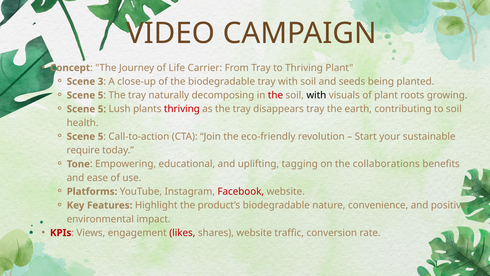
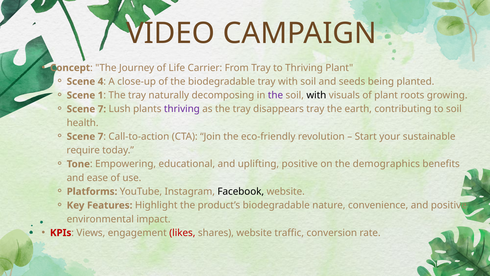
3: 3 -> 4
5 at (101, 95): 5 -> 1
the at (275, 95) colour: red -> purple
5 at (102, 109): 5 -> 7
thriving at (182, 109) colour: red -> purple
5 at (101, 136): 5 -> 7
uplifting tagging: tagging -> positive
collaborations: collaborations -> demographics
Facebook colour: red -> black
